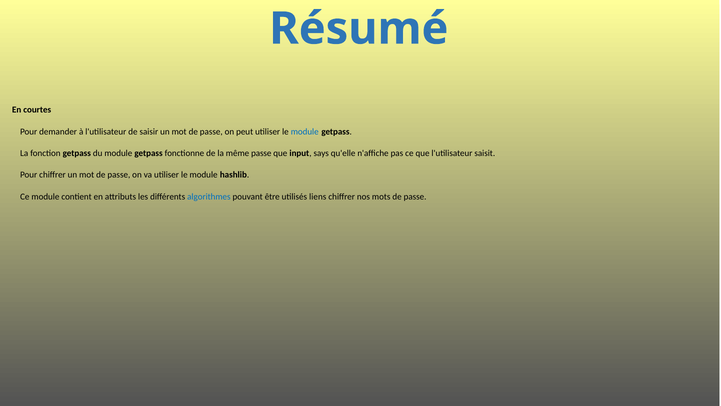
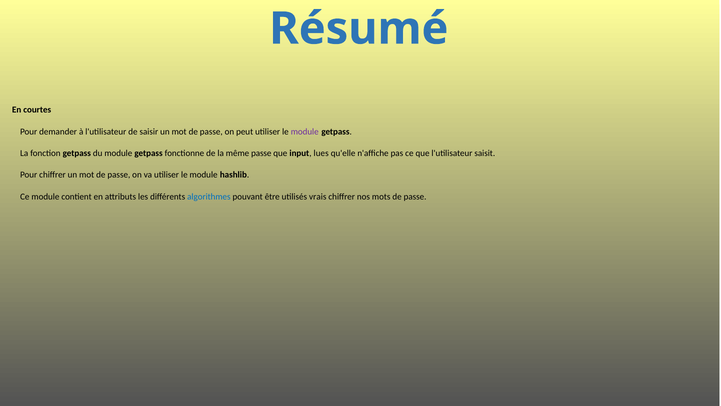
module at (305, 131) colour: blue -> purple
says: says -> lues
liens: liens -> vrais
